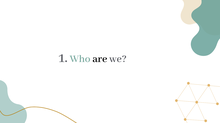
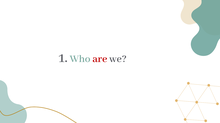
are colour: black -> red
